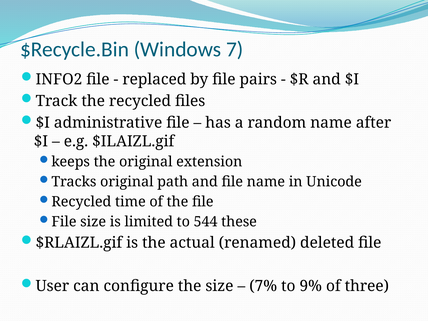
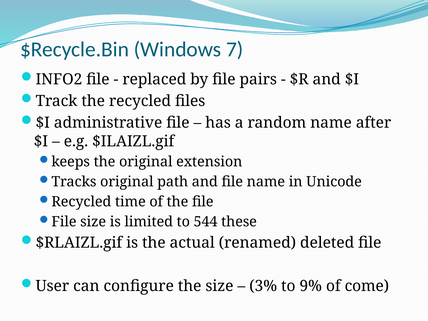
7%: 7% -> 3%
three: three -> come
